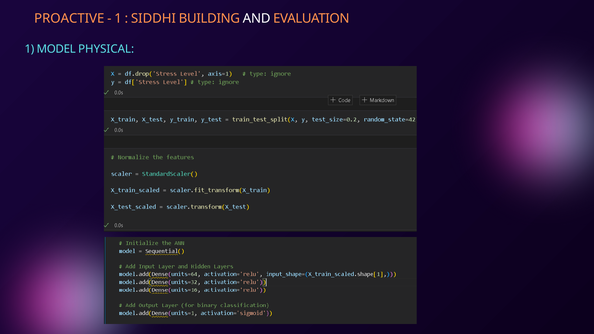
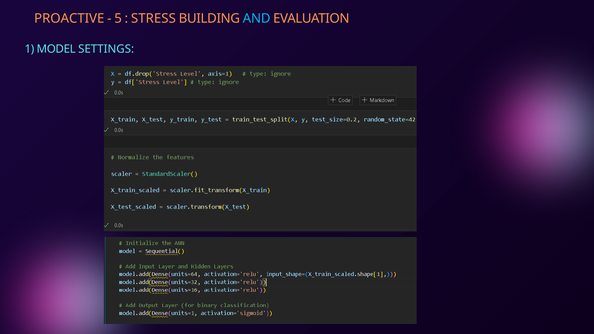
1 at (118, 19): 1 -> 5
SIDDHI: SIDDHI -> STRESS
AND colour: white -> light blue
PHYSICAL: PHYSICAL -> SETTINGS
